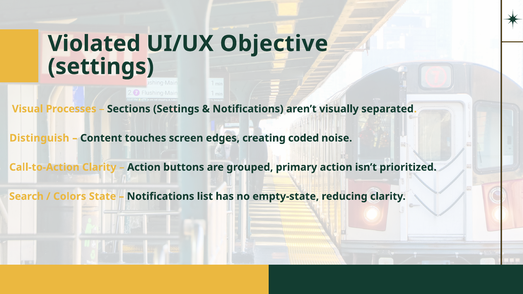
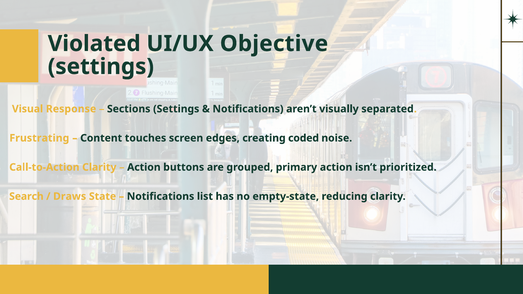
Processes: Processes -> Response
Distinguish: Distinguish -> Frustrating
Colors: Colors -> Draws
